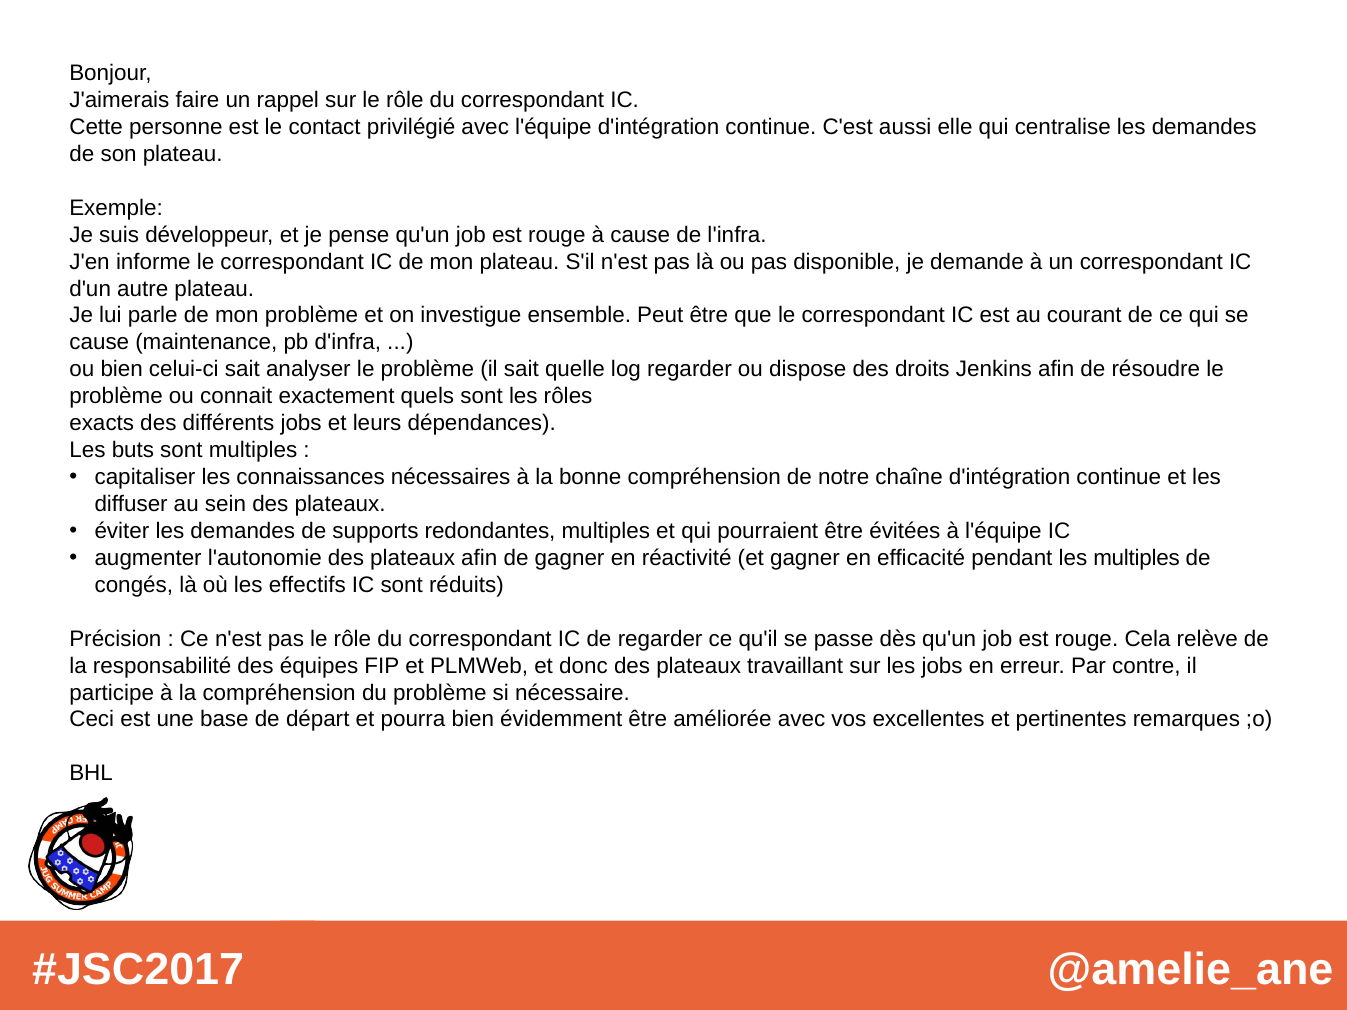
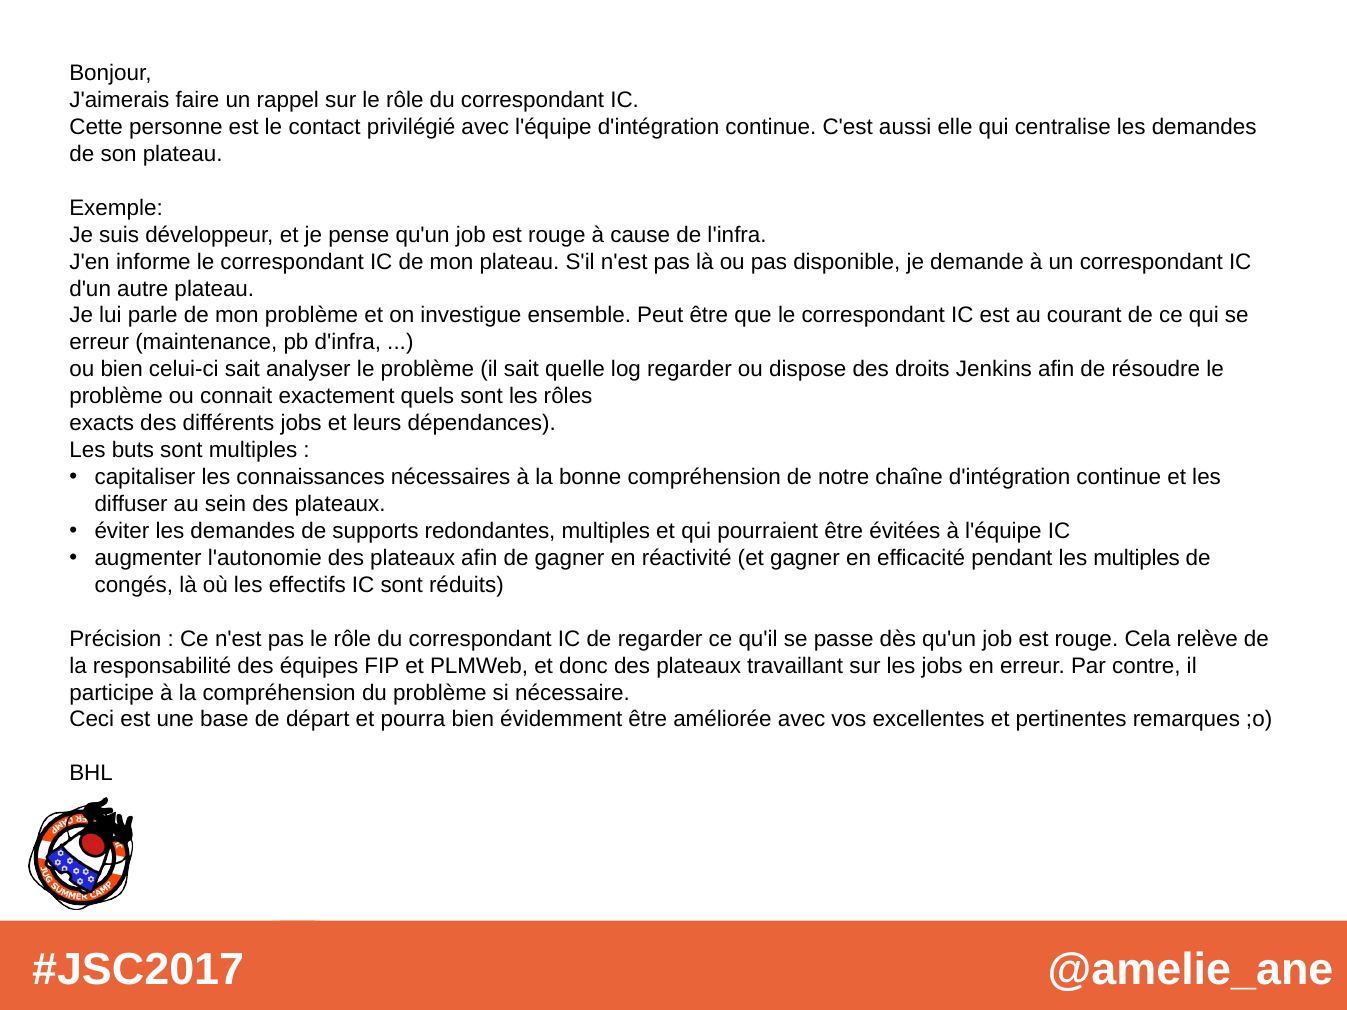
cause at (99, 343): cause -> erreur
